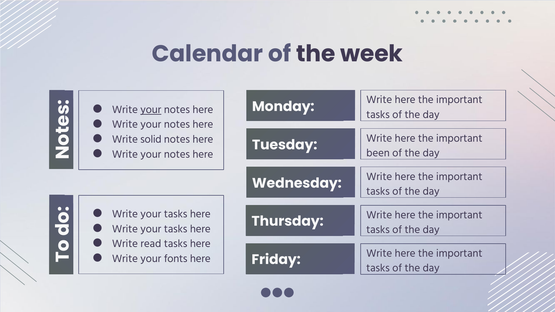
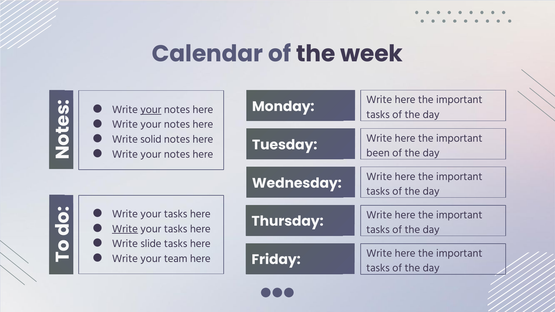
Write at (125, 229) underline: none -> present
read: read -> slide
fonts: fonts -> team
